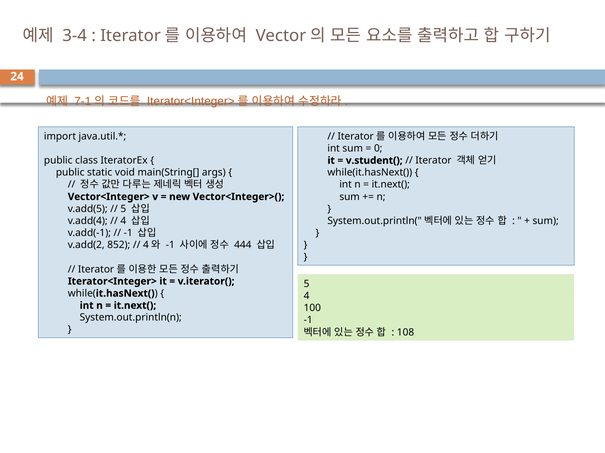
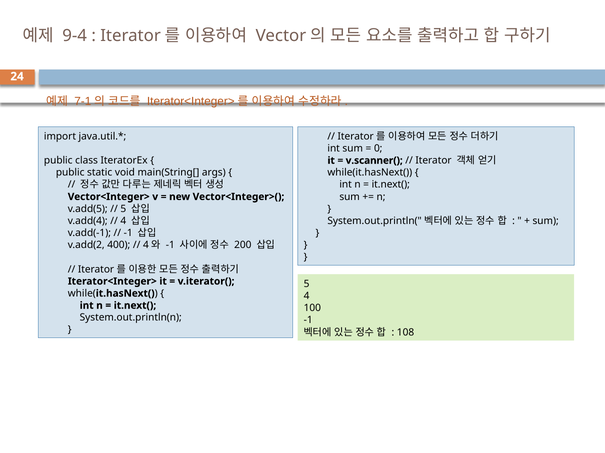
3-4: 3-4 -> 9-4
v.student(: v.student( -> v.scanner(
852: 852 -> 400
444: 444 -> 200
